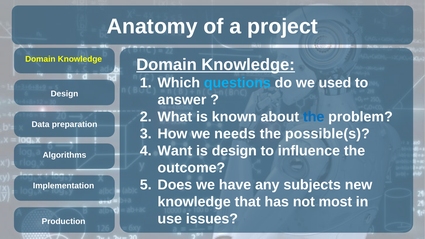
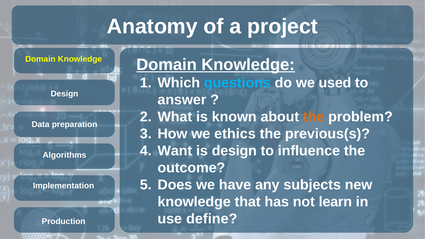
the at (314, 117) colour: blue -> orange
needs: needs -> ethics
possible(s: possible(s -> previous(s
most: most -> learn
issues: issues -> define
